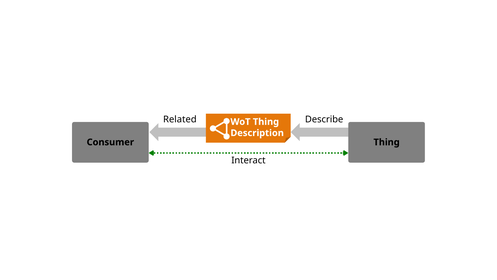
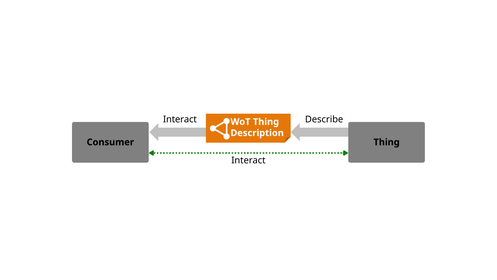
Related at (180, 119): Related -> Interact
